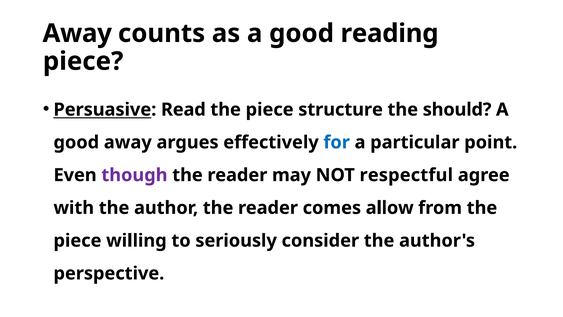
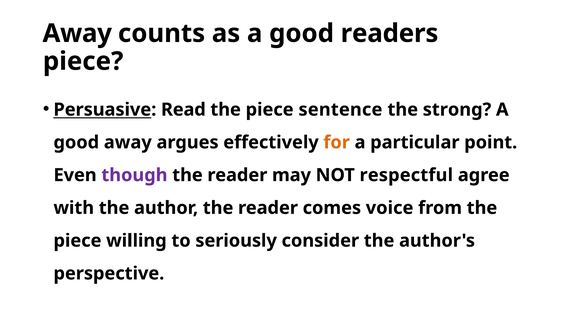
reading: reading -> readers
structure: structure -> sentence
should: should -> strong
for colour: blue -> orange
allow: allow -> voice
